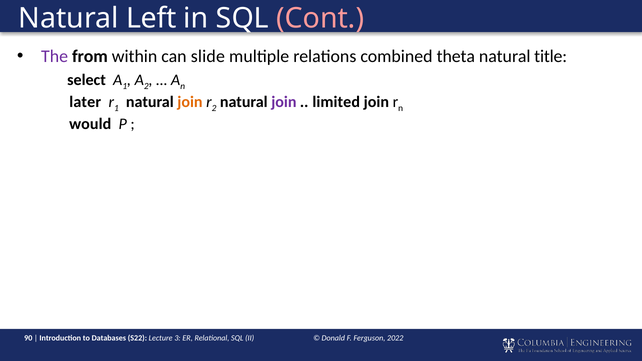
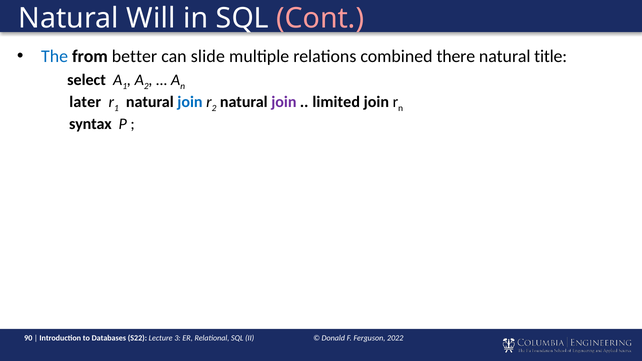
Left: Left -> Will
The colour: purple -> blue
within: within -> better
theta: theta -> there
join at (190, 102) colour: orange -> blue
would: would -> syntax
